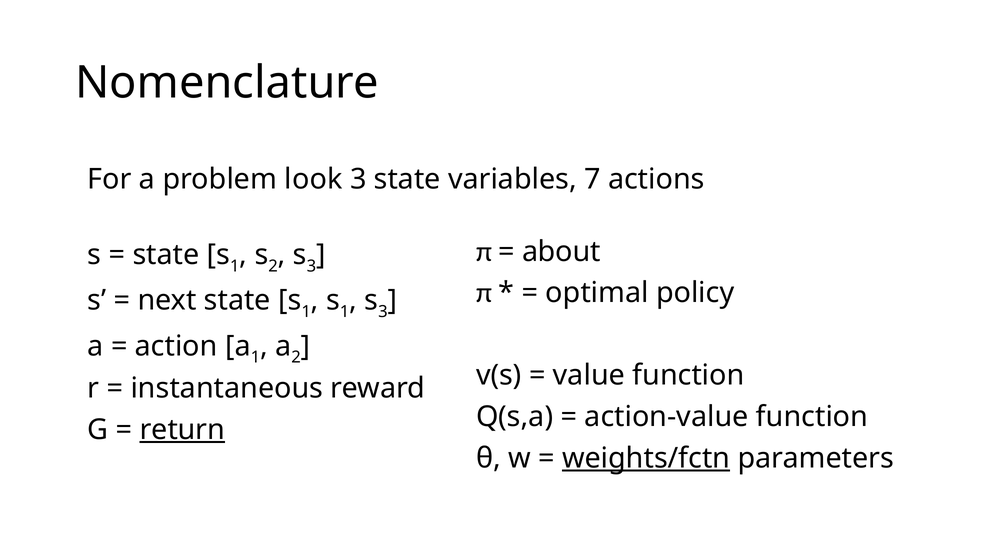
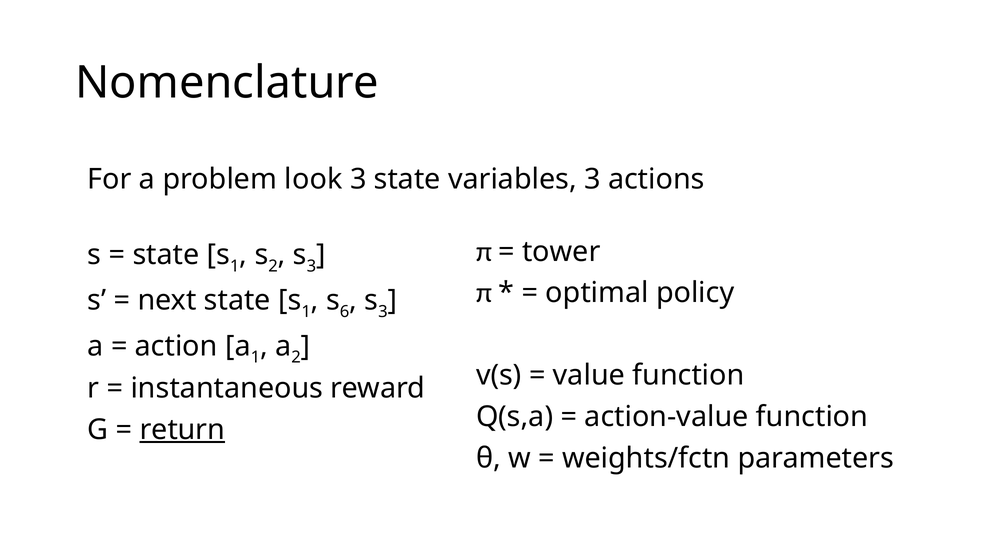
variables 7: 7 -> 3
about: about -> tower
1 at (345, 311): 1 -> 6
weights/fctn underline: present -> none
